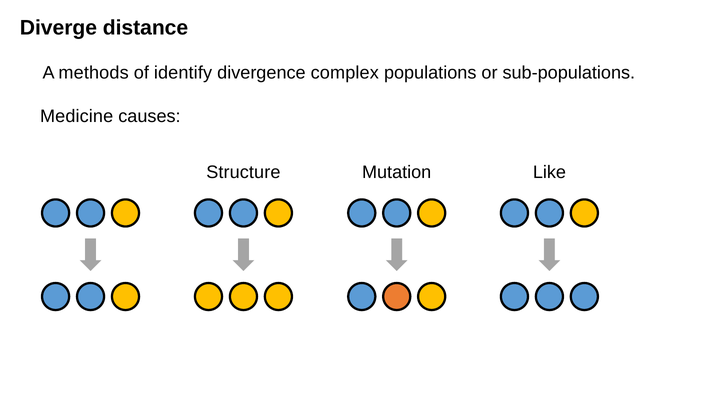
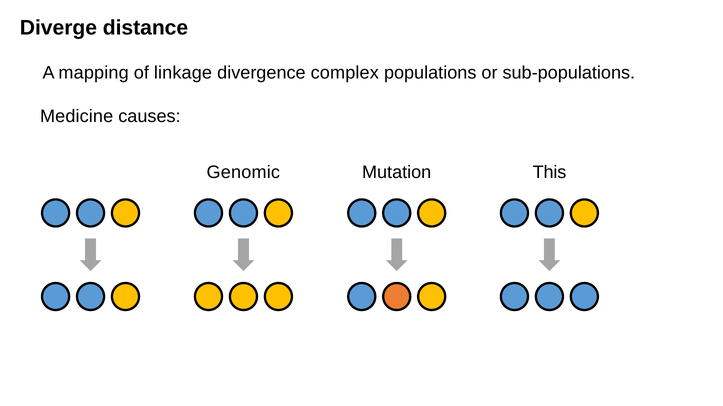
methods: methods -> mapping
identify: identify -> linkage
Structure: Structure -> Genomic
Like: Like -> This
